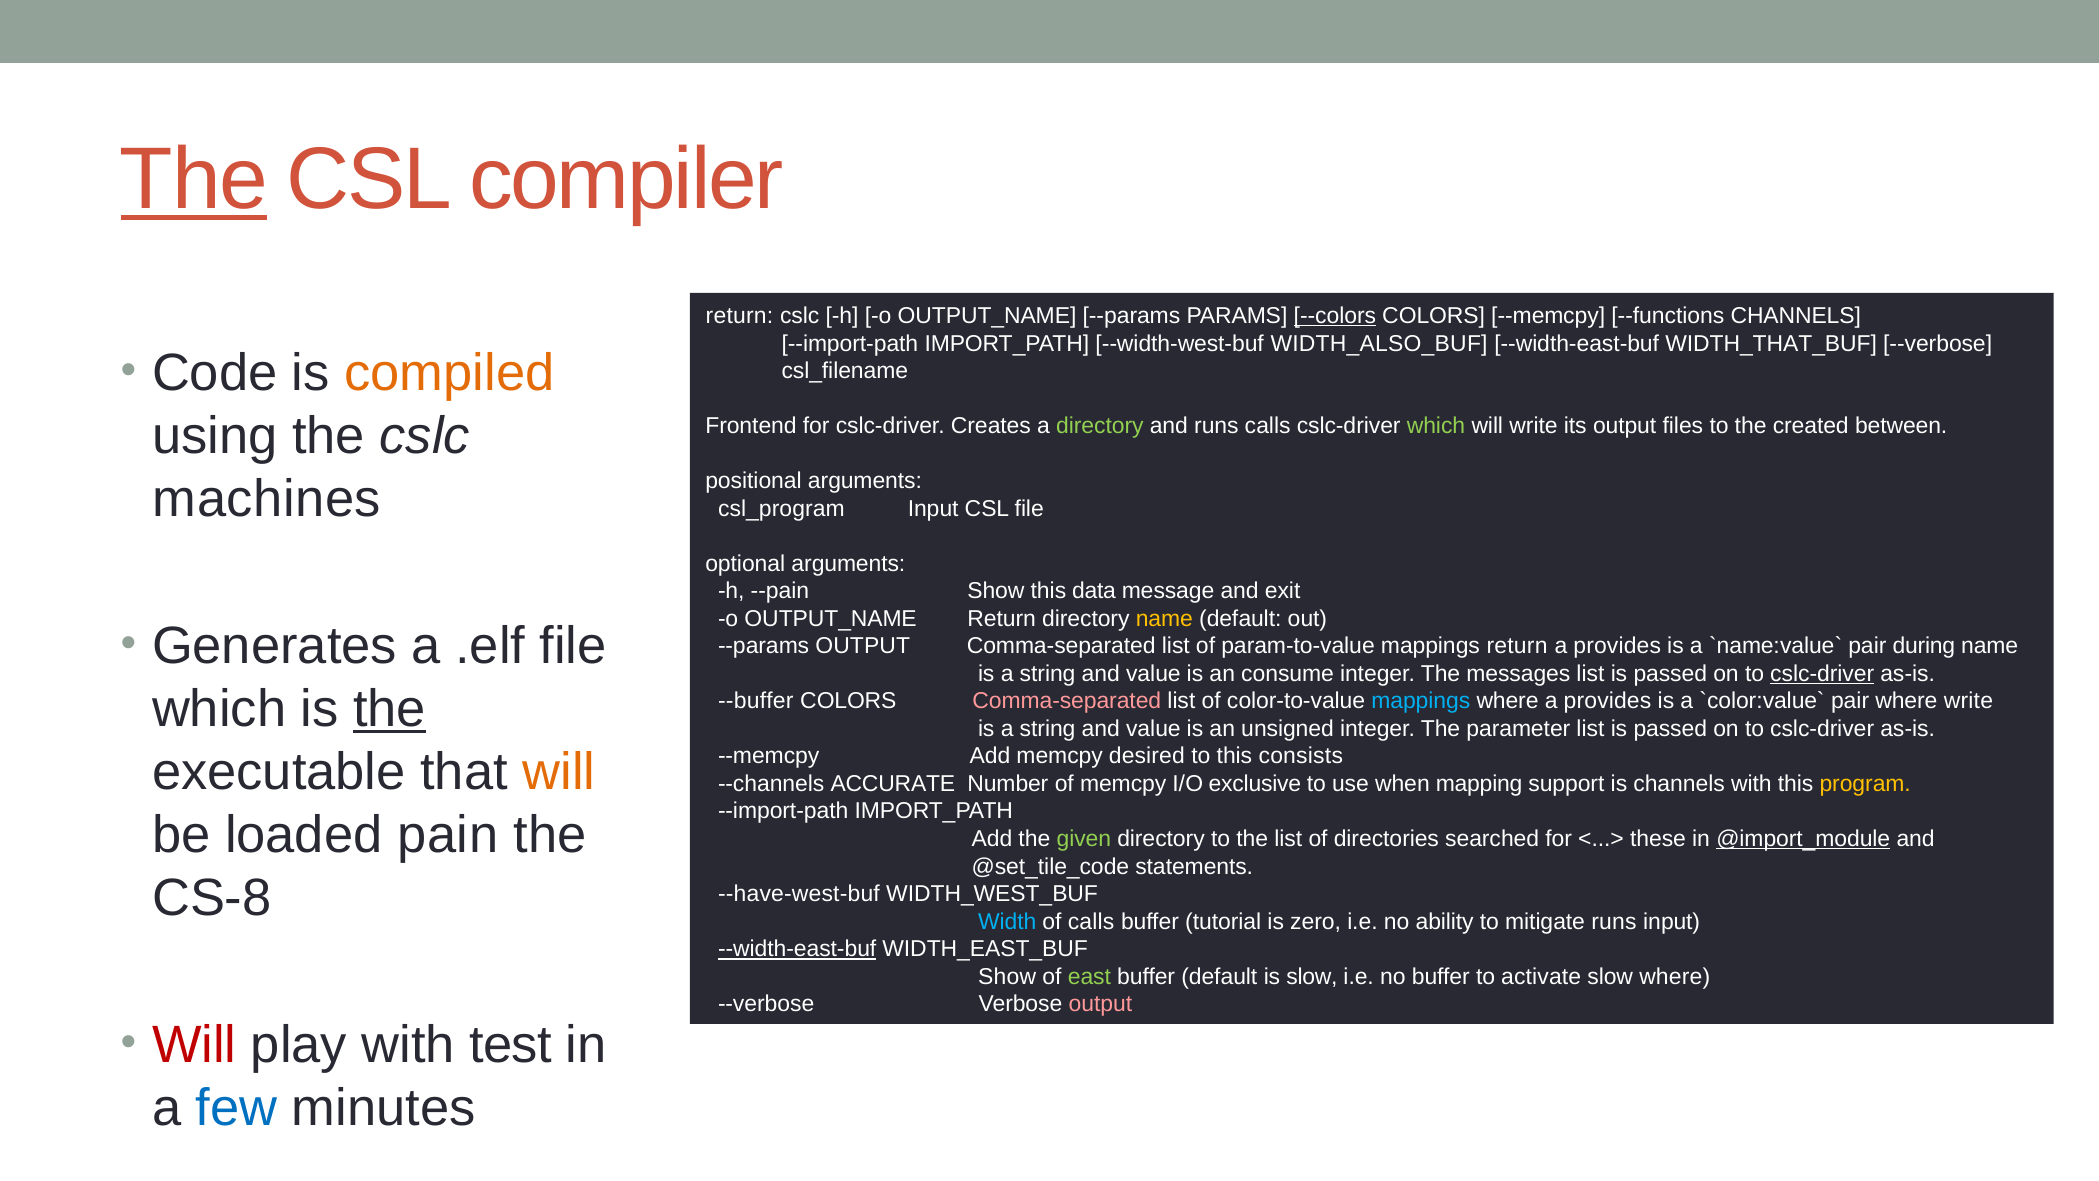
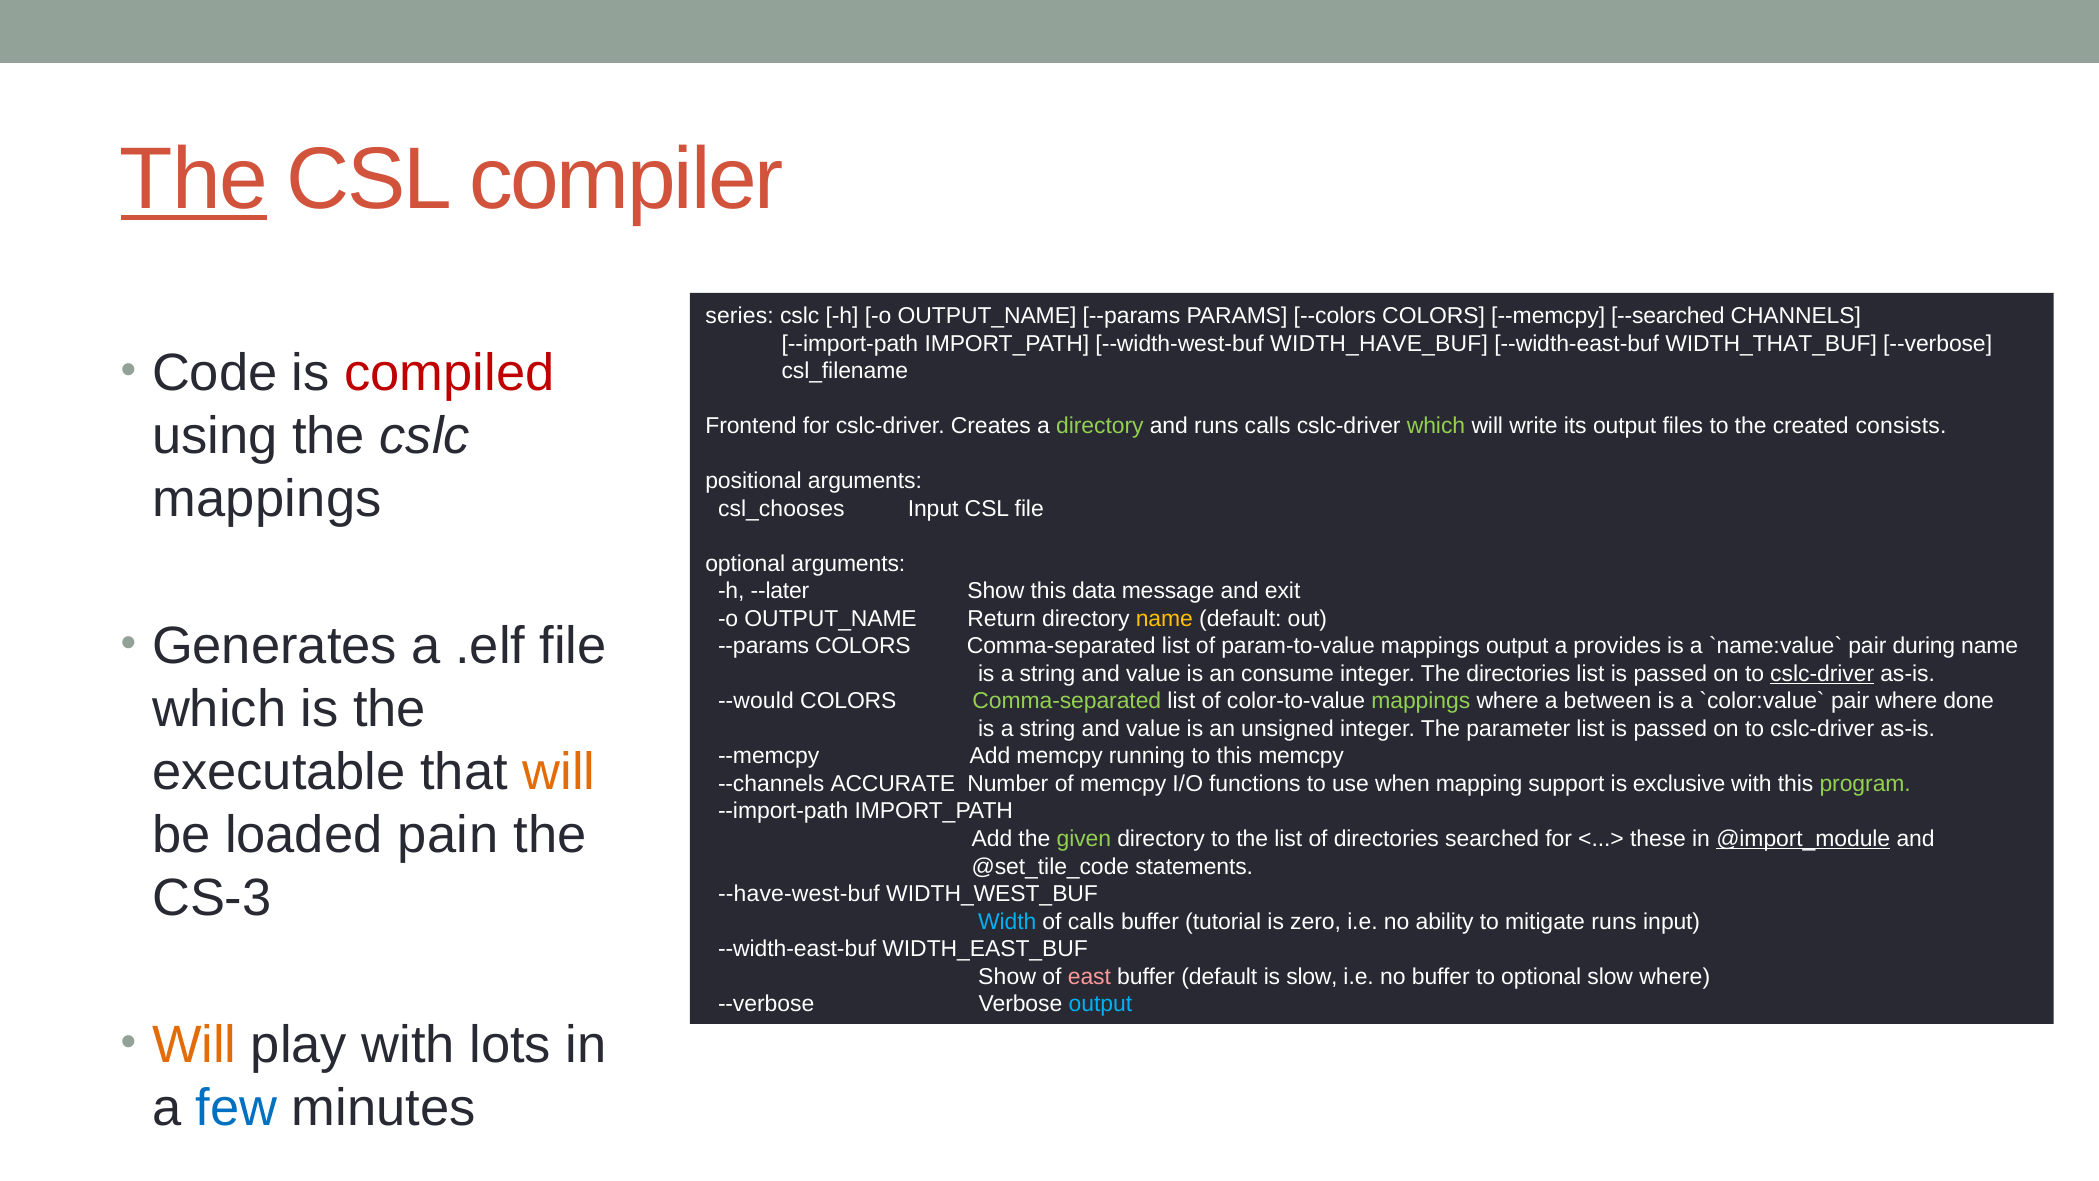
return at (740, 316): return -> series
--colors underline: present -> none
--functions: --functions -> --searched
WIDTH_ALSO_BUF: WIDTH_ALSO_BUF -> WIDTH_HAVE_BUF
compiled colour: orange -> red
between: between -> consists
machines at (267, 499): machines -> mappings
csl_program: csl_program -> csl_chooses
--pain: --pain -> --later
--params OUTPUT: OUTPUT -> COLORS
mappings return: return -> output
The messages: messages -> directories
the at (390, 709) underline: present -> none
--buffer: --buffer -> --would
Comma-separated at (1067, 701) colour: pink -> light green
mappings at (1421, 701) colour: light blue -> light green
where a provides: provides -> between
where write: write -> done
desired: desired -> running
this consists: consists -> memcpy
exclusive: exclusive -> functions
is channels: channels -> exclusive
program colour: yellow -> light green
CS-8: CS-8 -> CS-3
--width-east-buf at (797, 949) underline: present -> none
east colour: light green -> pink
to activate: activate -> optional
output at (1100, 1004) colour: pink -> light blue
Will at (194, 1045) colour: red -> orange
test: test -> lots
